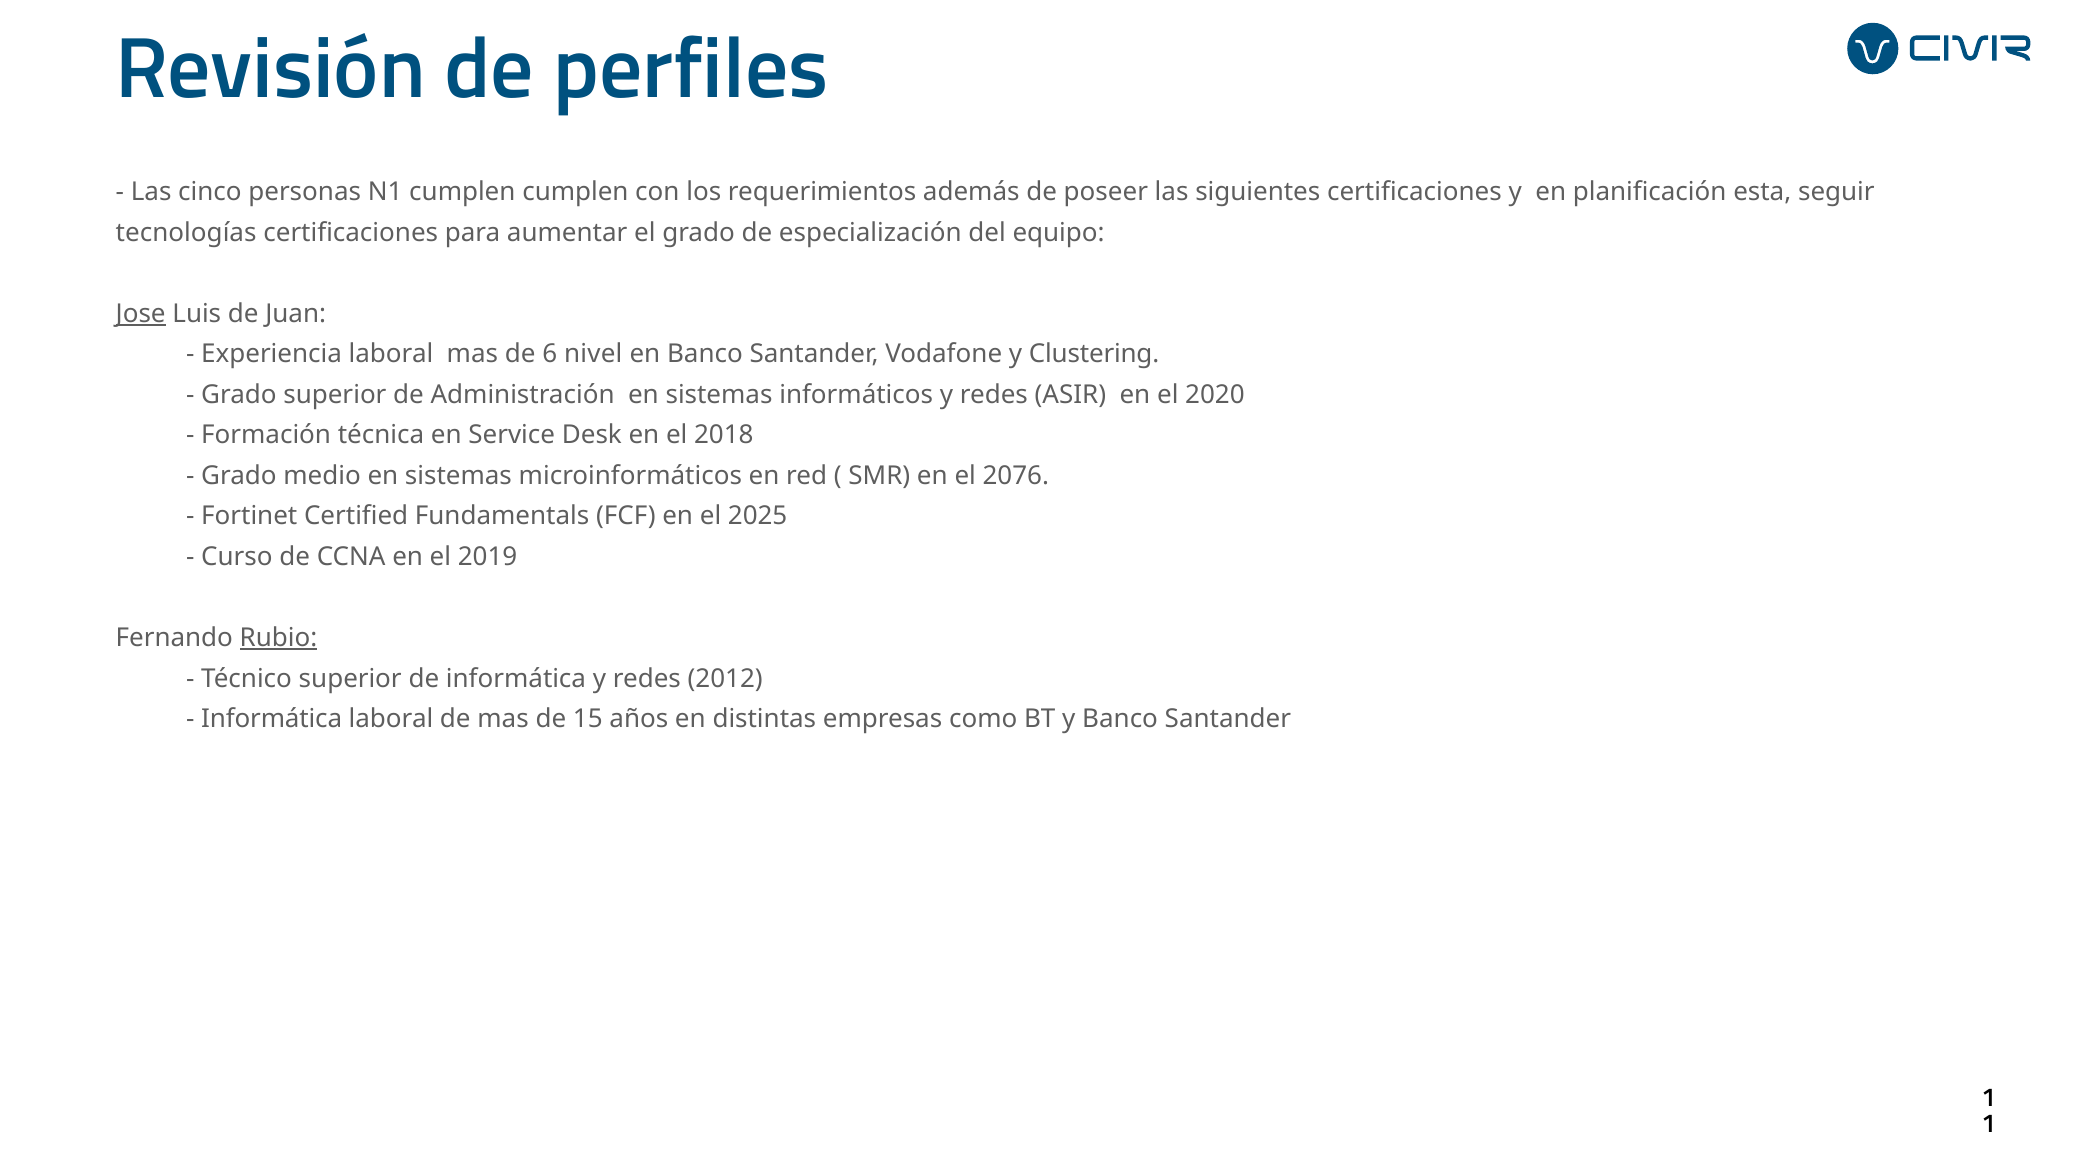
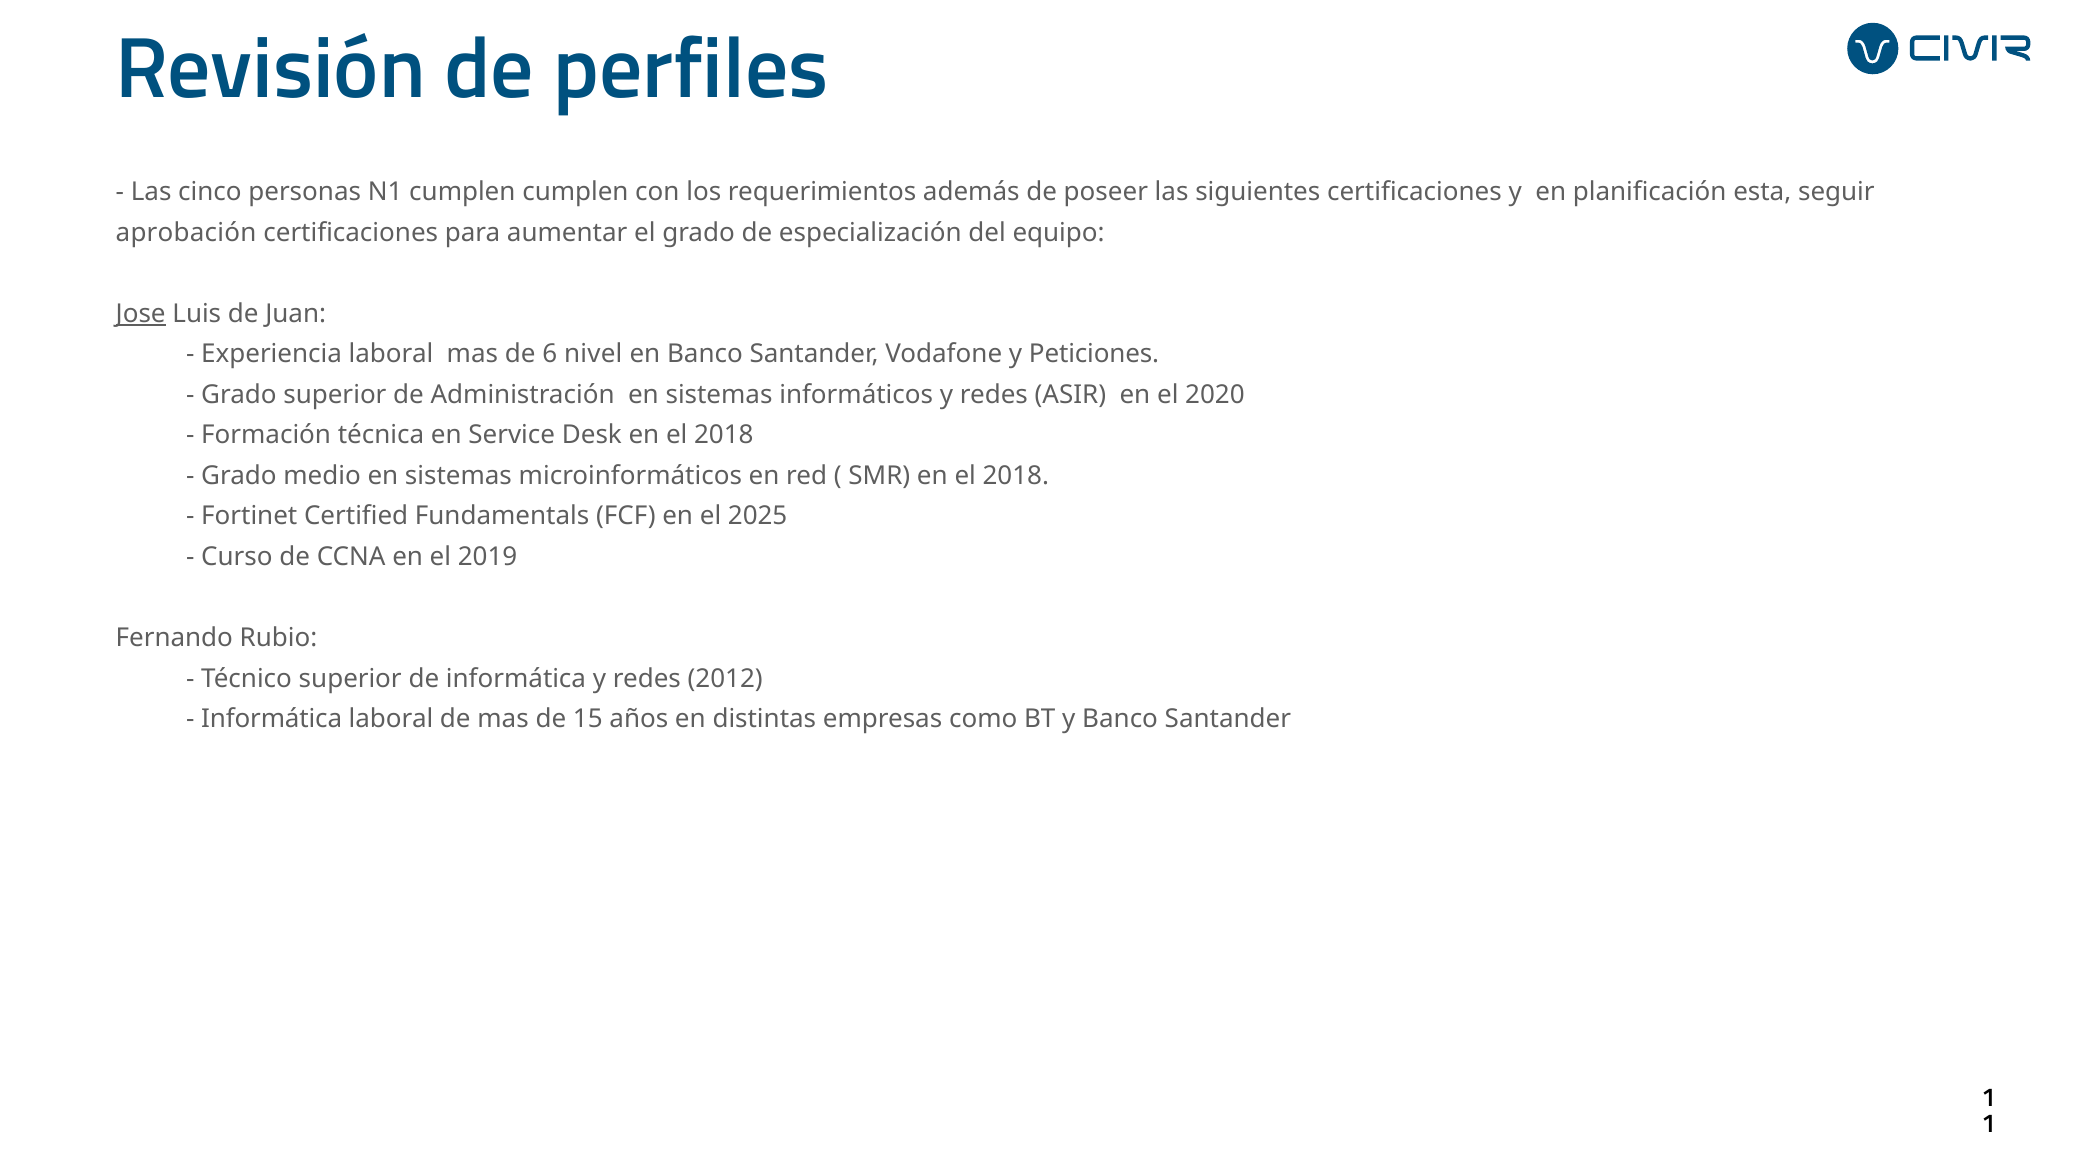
tecnologías: tecnologías -> aprobación
Clustering: Clustering -> Peticiones
SMR en el 2076: 2076 -> 2018
Rubio underline: present -> none
